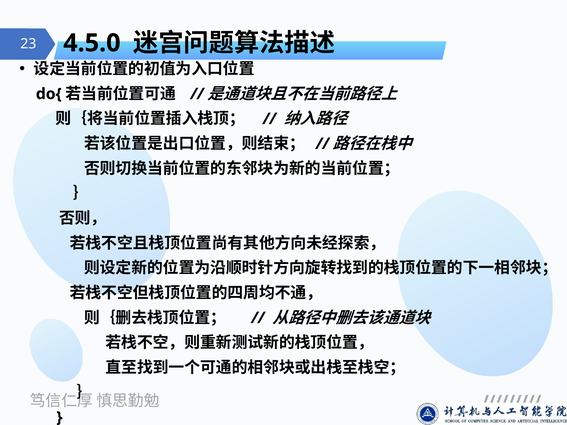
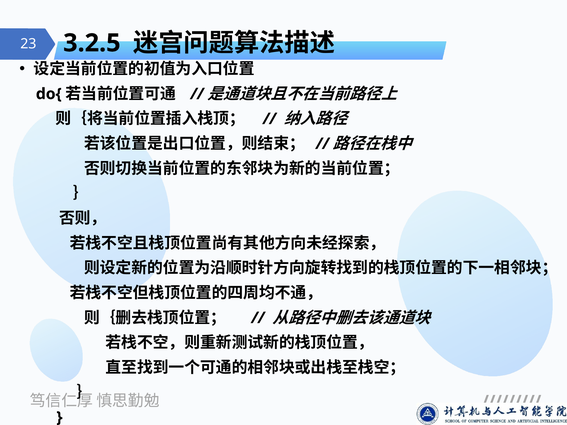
4.5.0: 4.5.0 -> 3.2.5
